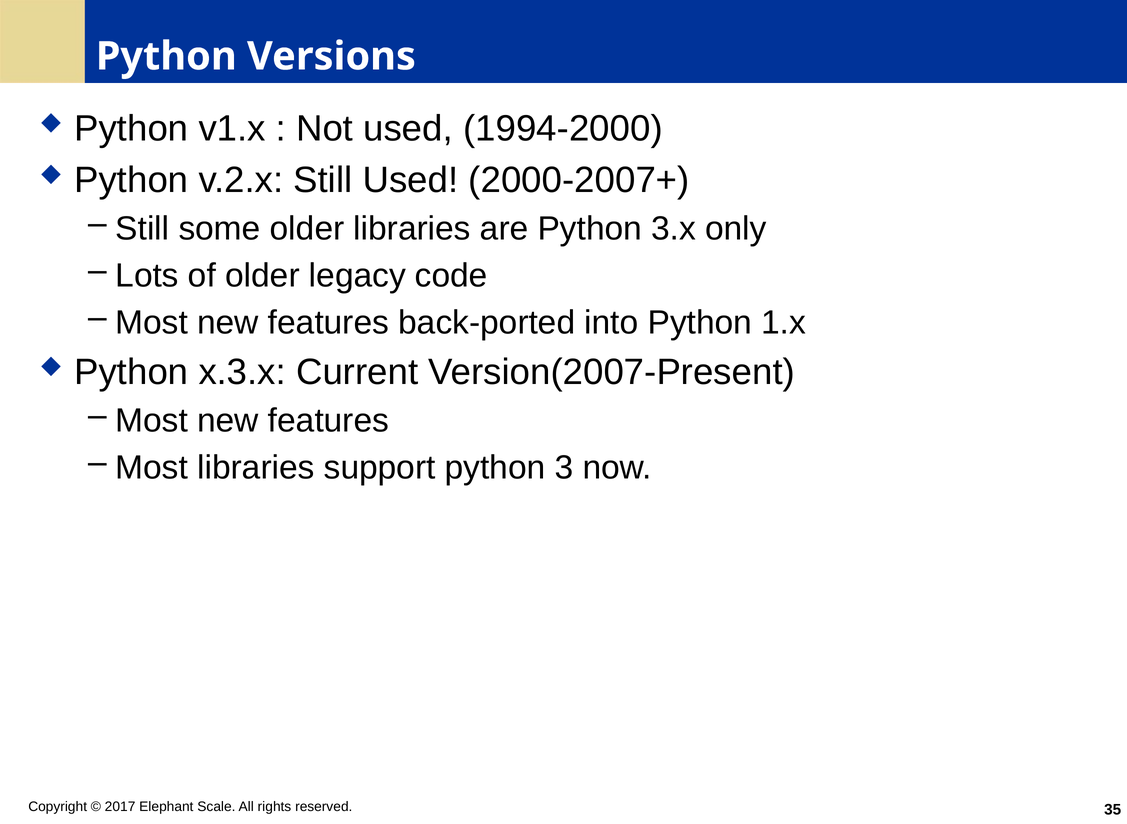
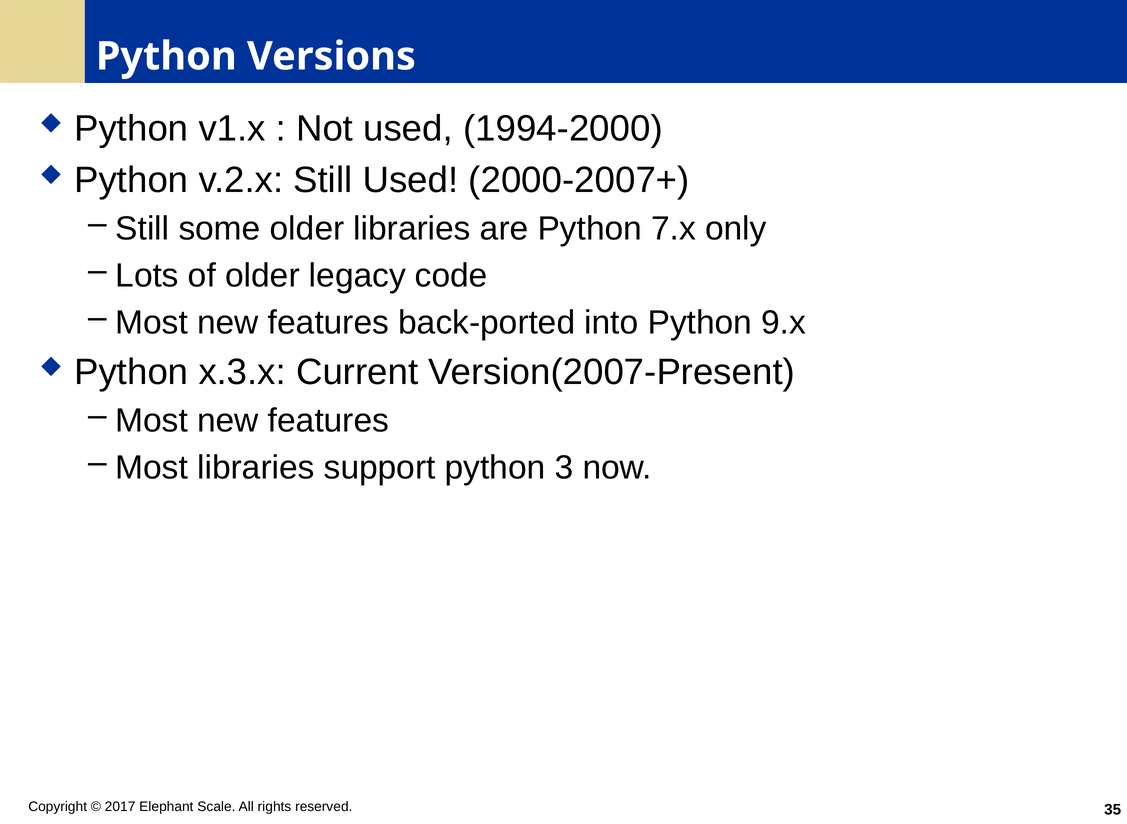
3.x: 3.x -> 7.x
1.x: 1.x -> 9.x
